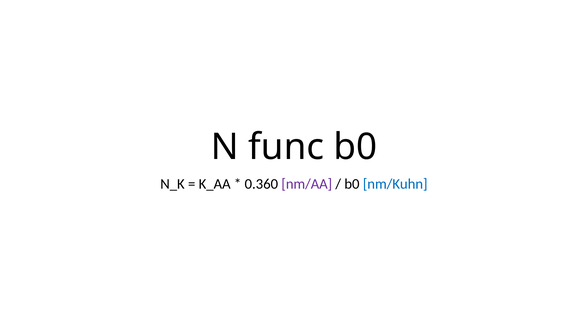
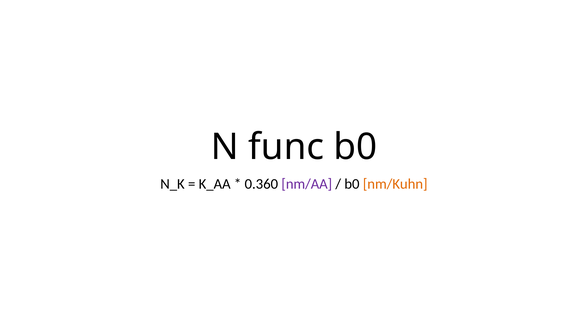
nm/Kuhn colour: blue -> orange
